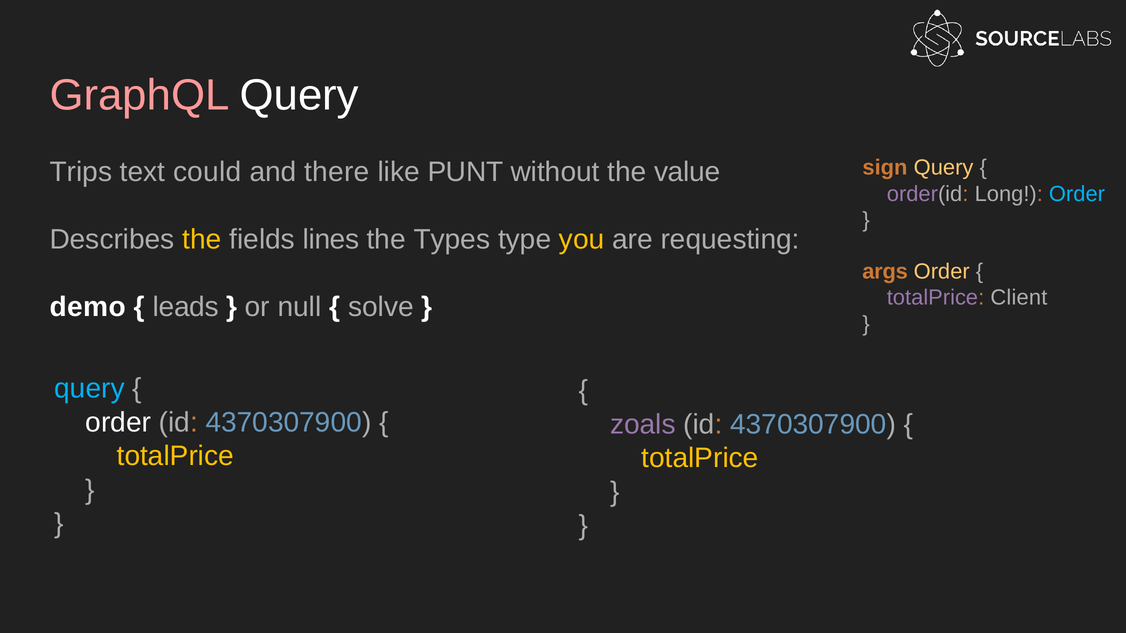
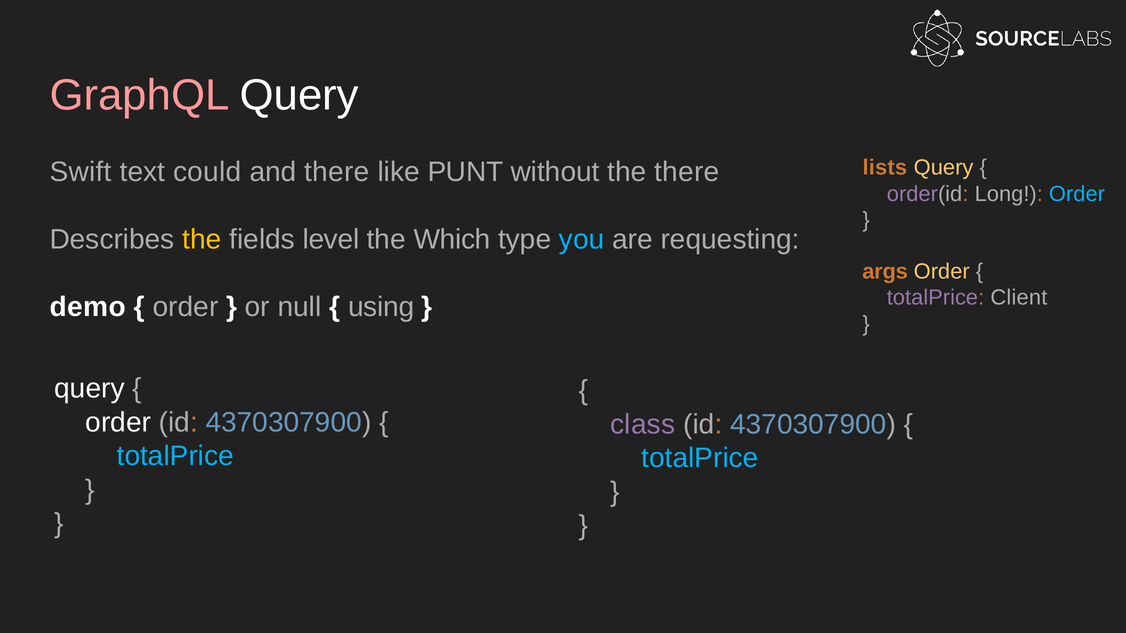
sign: sign -> lists
Trips: Trips -> Swift
the value: value -> there
lines: lines -> level
Types: Types -> Which
you colour: yellow -> light blue
leads at (186, 307): leads -> order
solve: solve -> using
query at (89, 389) colour: light blue -> white
zoals: zoals -> class
totalPrice at (175, 456) colour: yellow -> light blue
totalPrice at (700, 458) colour: yellow -> light blue
